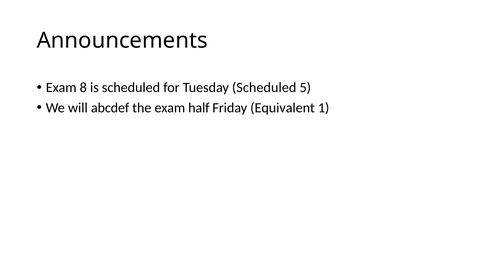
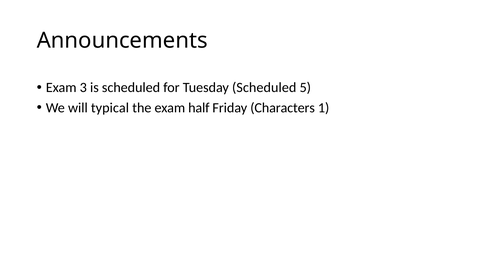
8: 8 -> 3
abcdef: abcdef -> typical
Equivalent: Equivalent -> Characters
